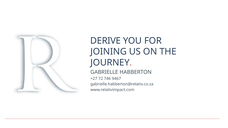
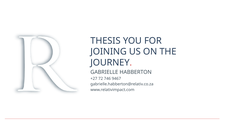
DERIVE: DERIVE -> THESIS
